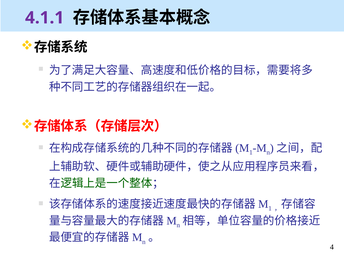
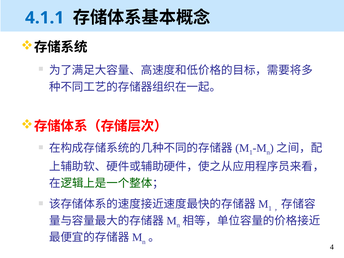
4.1.1 colour: purple -> blue
